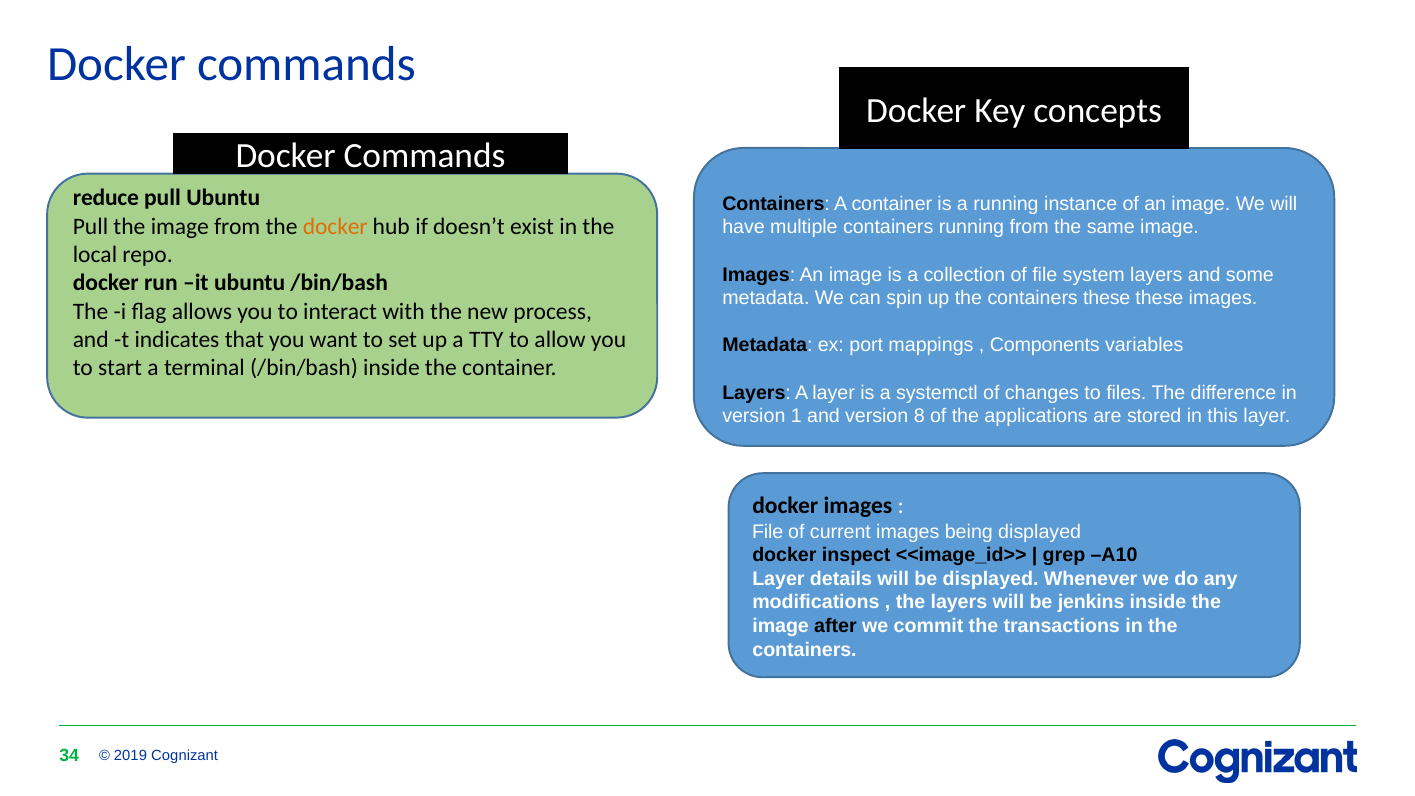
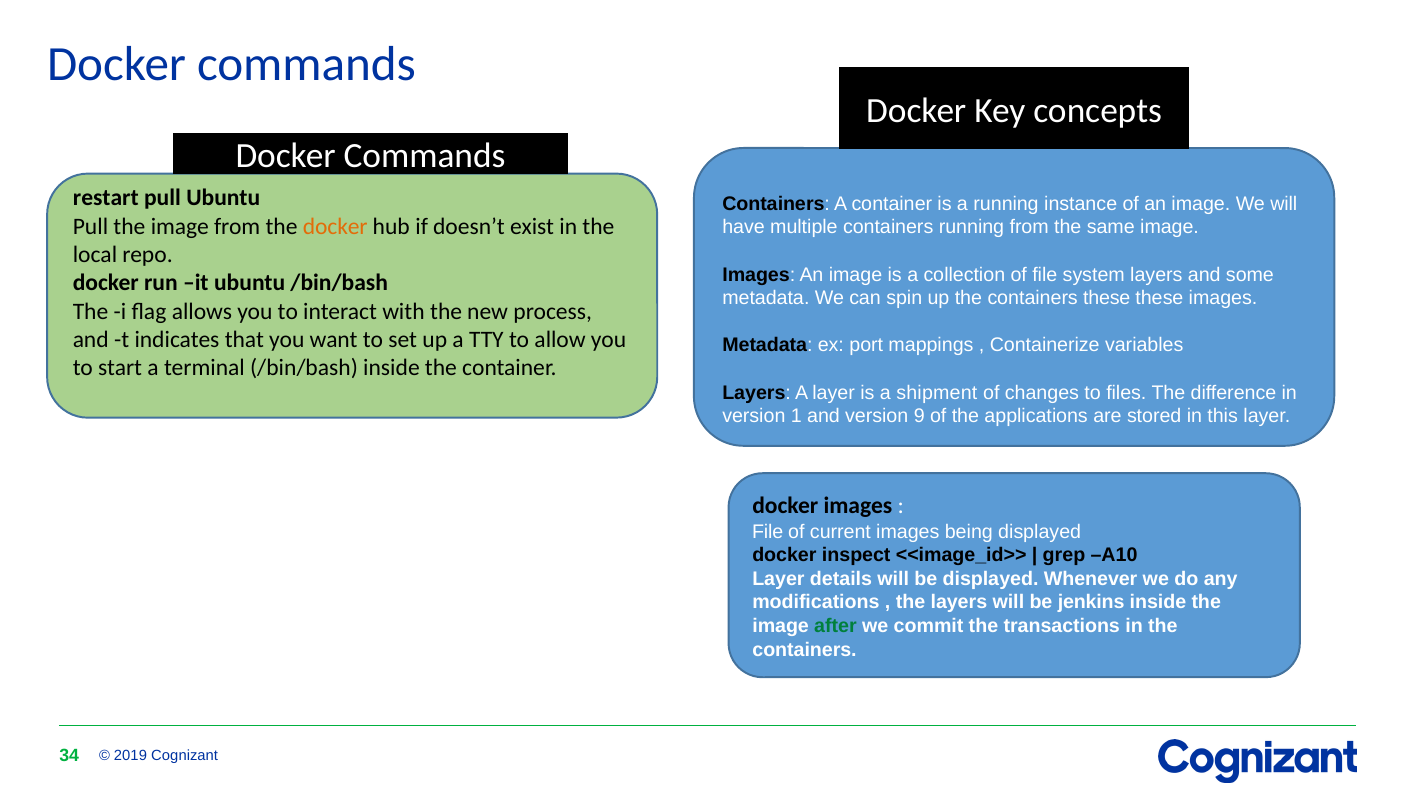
reduce: reduce -> restart
Components: Components -> Containerize
systemctl: systemctl -> shipment
8: 8 -> 9
after colour: black -> green
